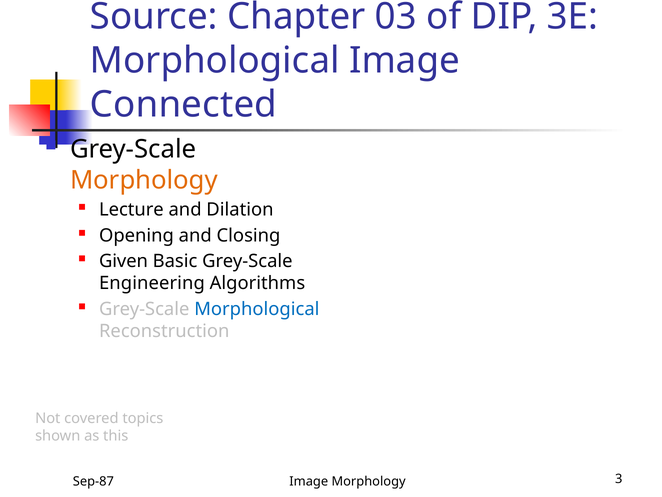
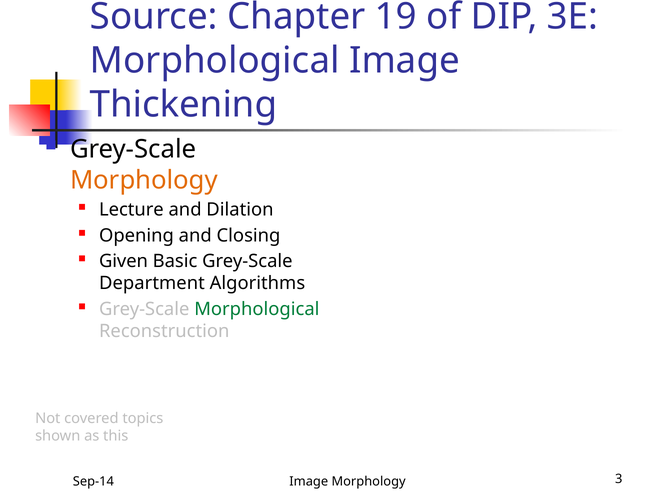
03: 03 -> 19
Connected: Connected -> Thickening
Engineering: Engineering -> Department
Morphological at (257, 309) colour: blue -> green
Sep-87: Sep-87 -> Sep-14
